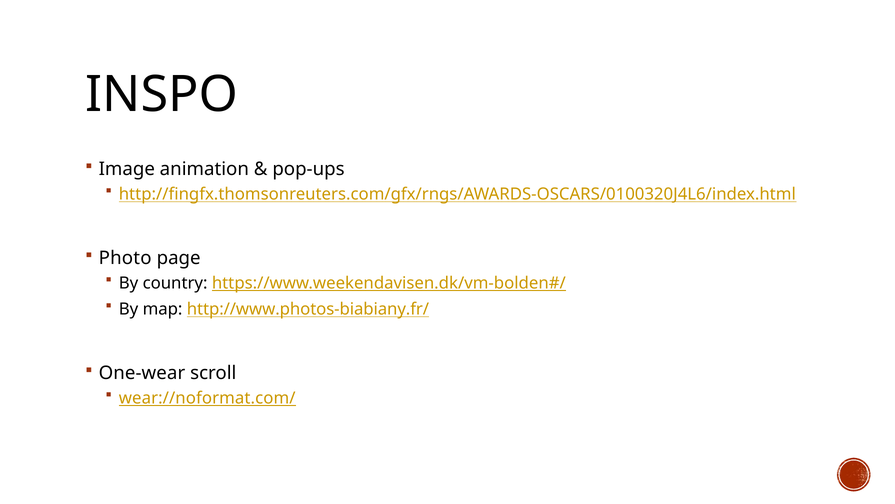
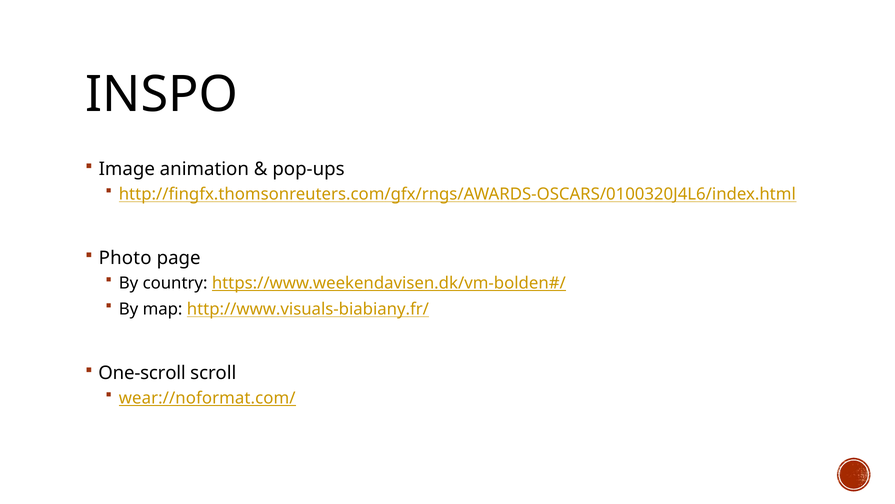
http://www.photos-biabiany.fr/: http://www.photos-biabiany.fr/ -> http://www.visuals-biabiany.fr/
One-wear: One-wear -> One-scroll
